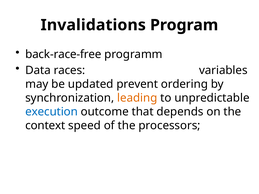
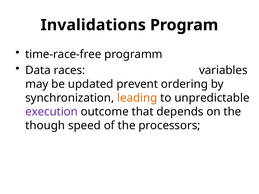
back-race-free: back-race-free -> time-race-free
execution colour: blue -> purple
context: context -> though
